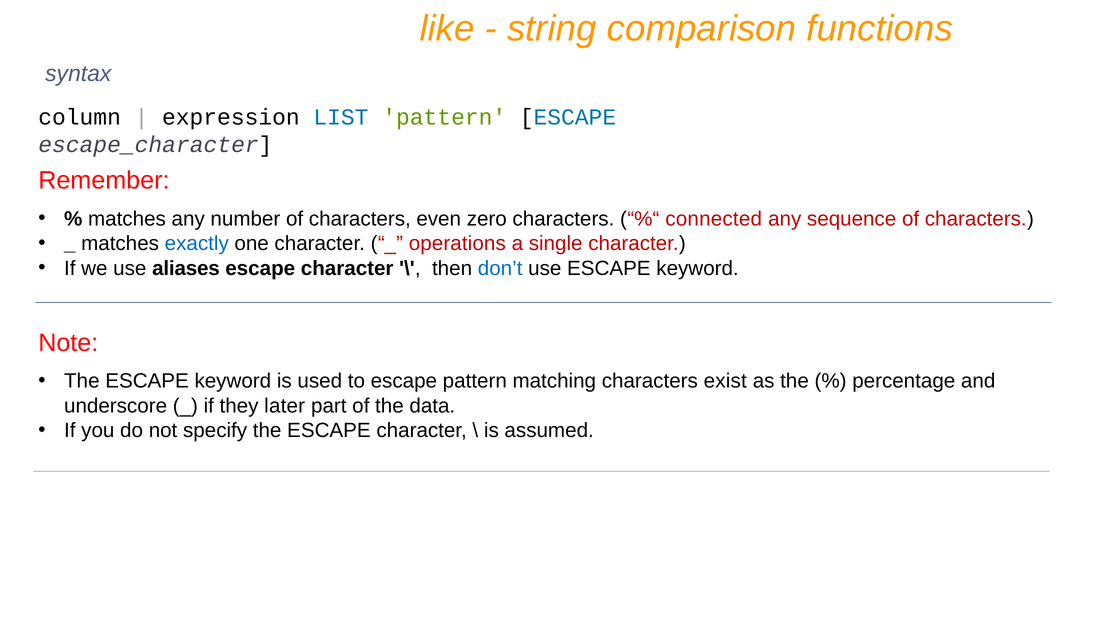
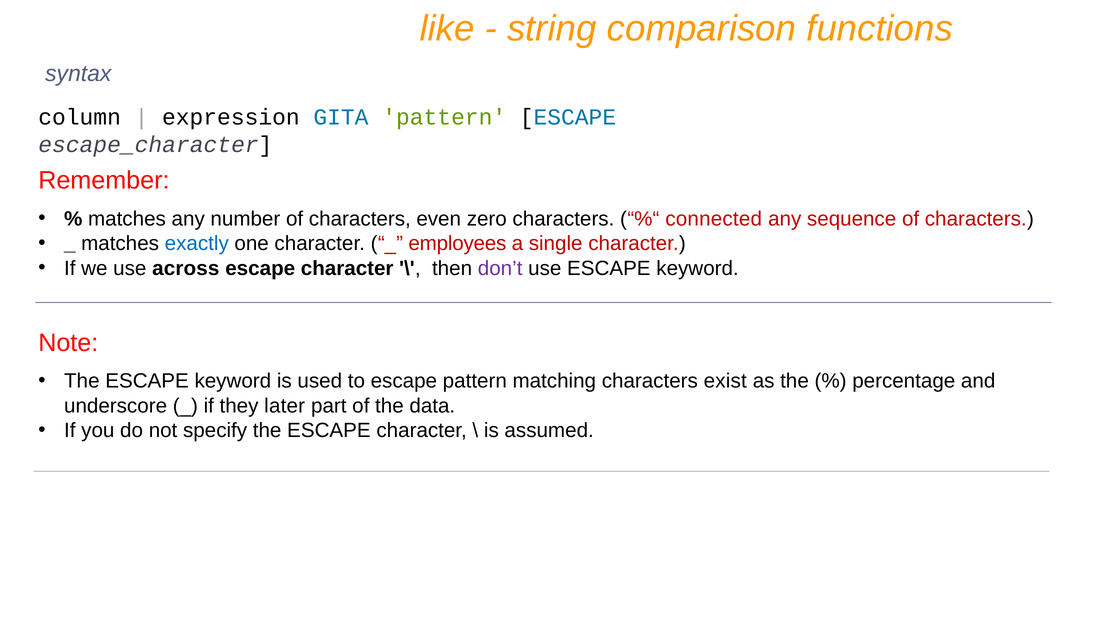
LIST: LIST -> GITA
operations: operations -> employees
aliases: aliases -> across
don’t colour: blue -> purple
